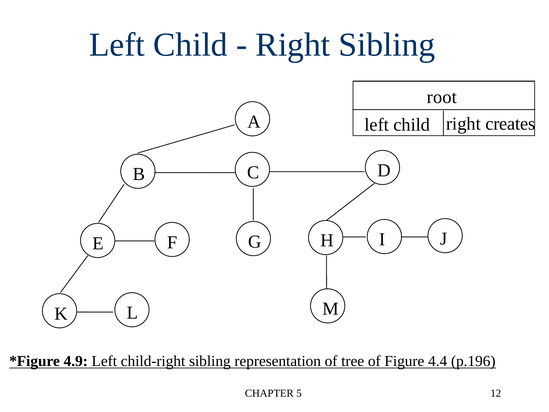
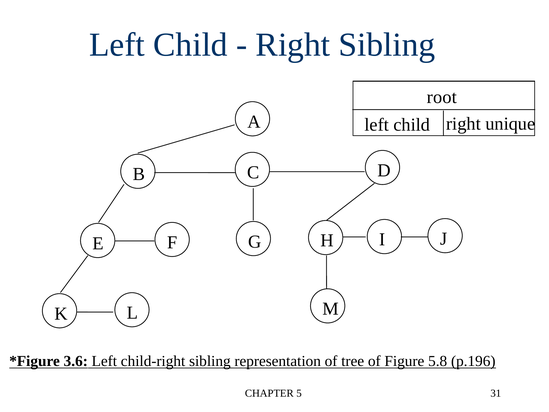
creates: creates -> unique
4.9: 4.9 -> 3.6
4.4: 4.4 -> 5.8
12: 12 -> 31
